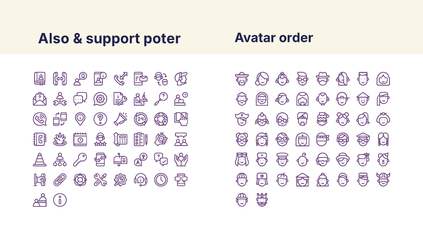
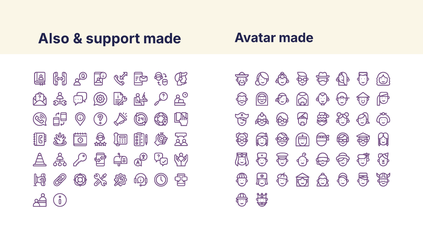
support poter: poter -> made
Avatar order: order -> made
